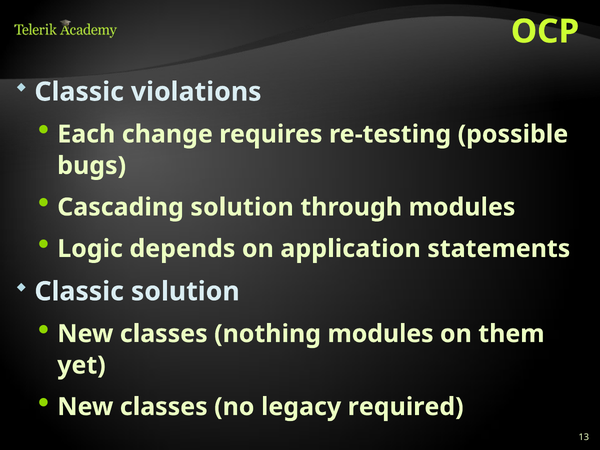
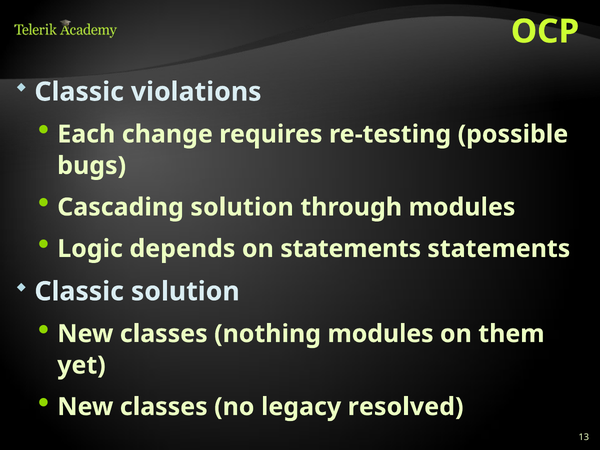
on application: application -> statements
required: required -> resolved
